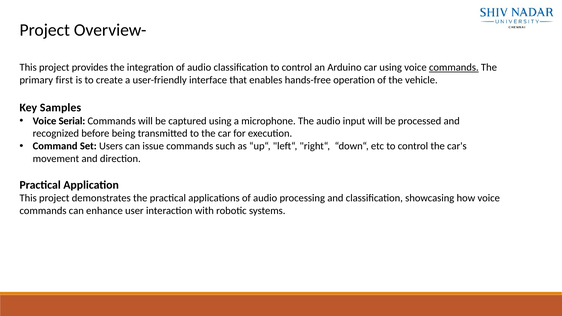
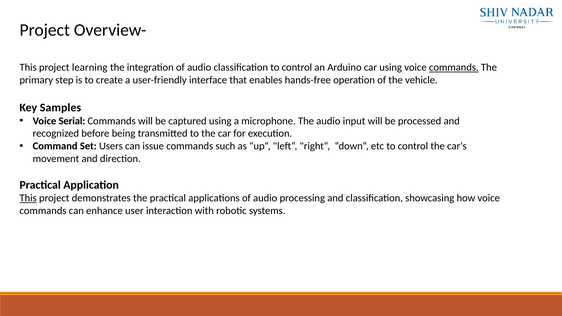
provides: provides -> learning
first: first -> step
This at (28, 198) underline: none -> present
